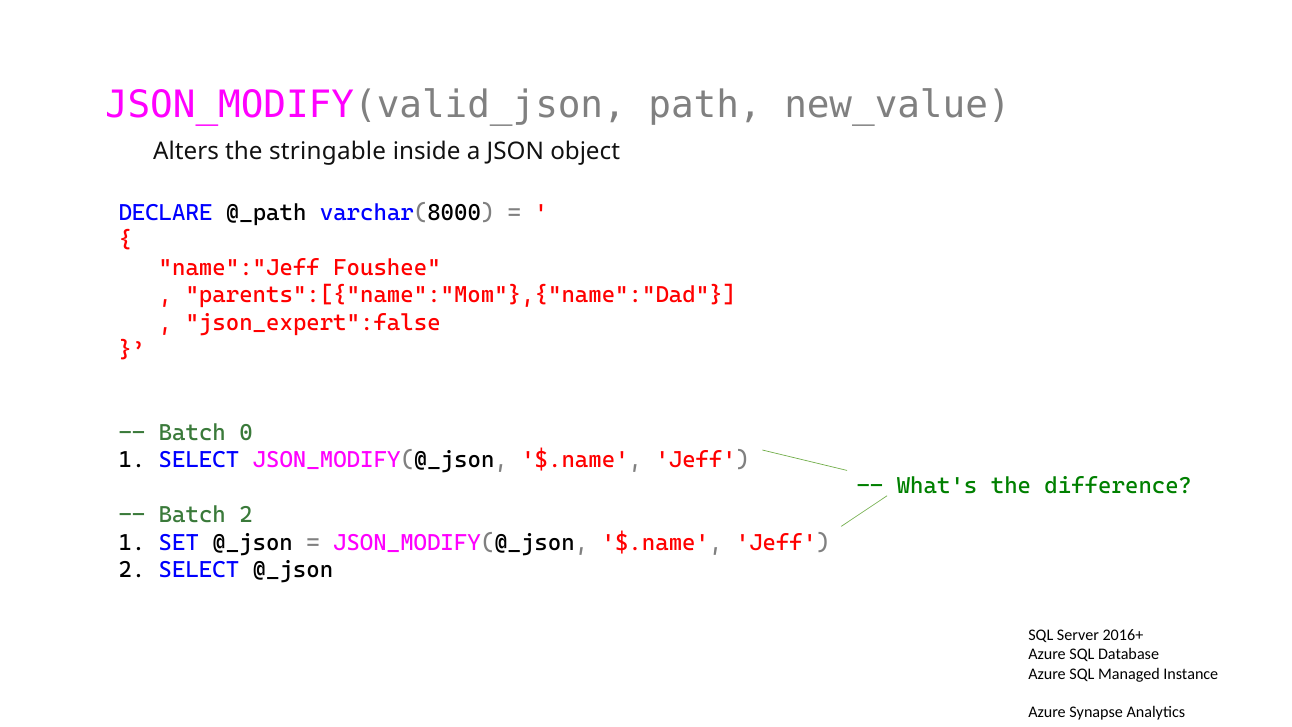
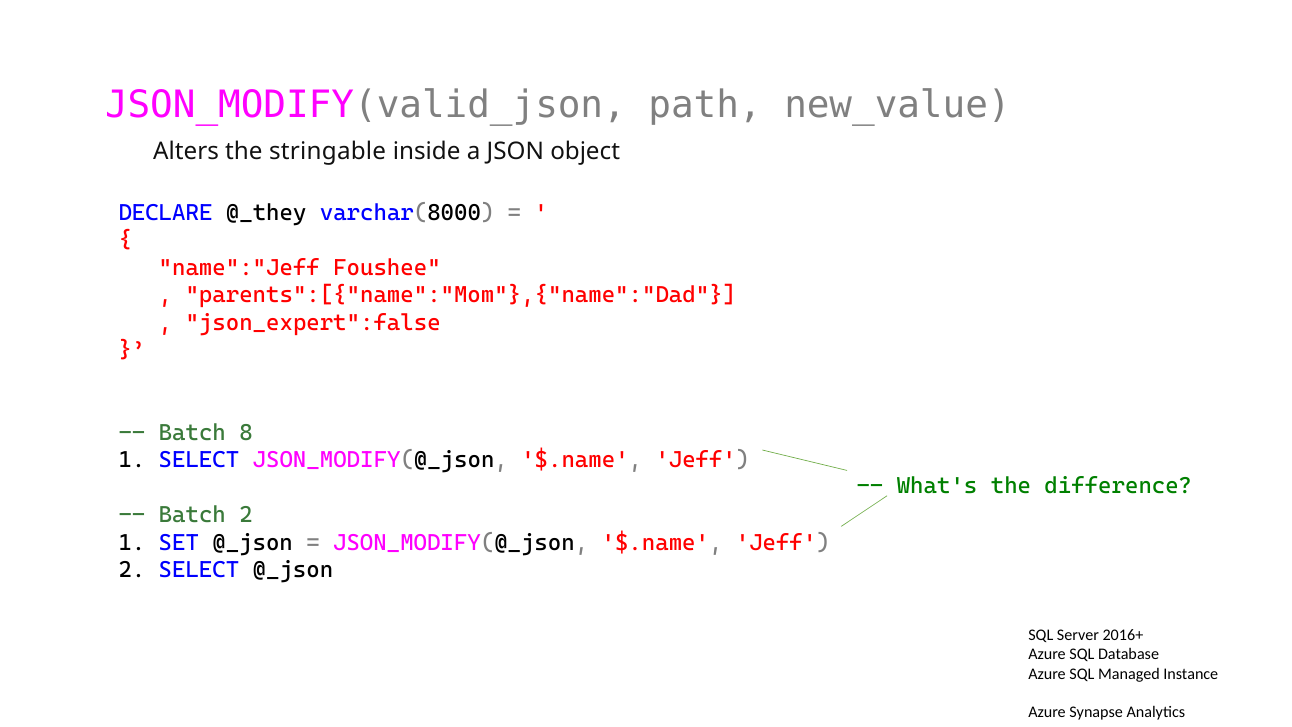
@_path: @_path -> @_they
0: 0 -> 8
